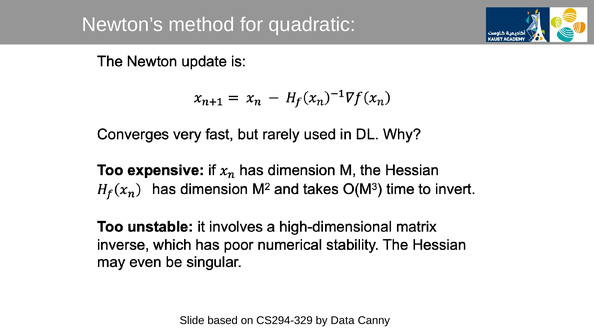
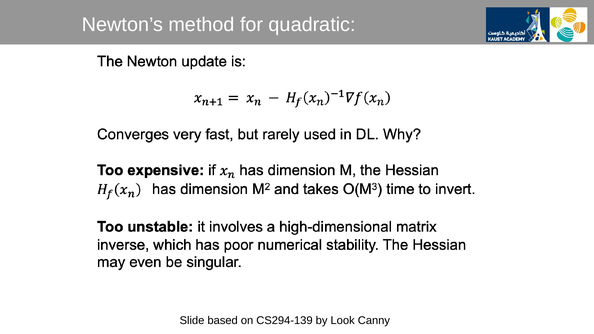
CS294-329: CS294-329 -> CS294-139
Data: Data -> Look
